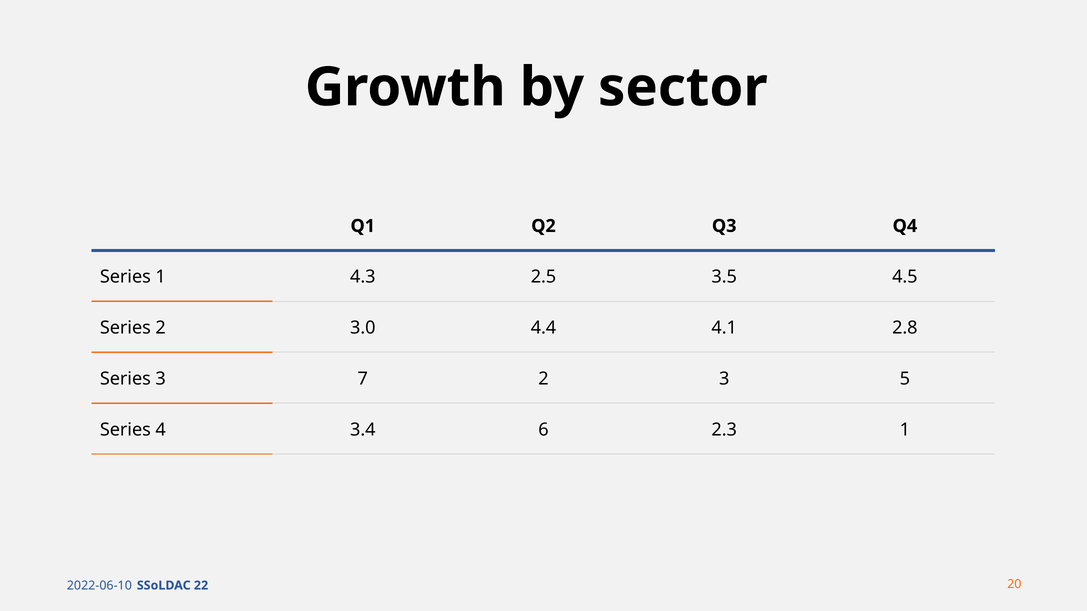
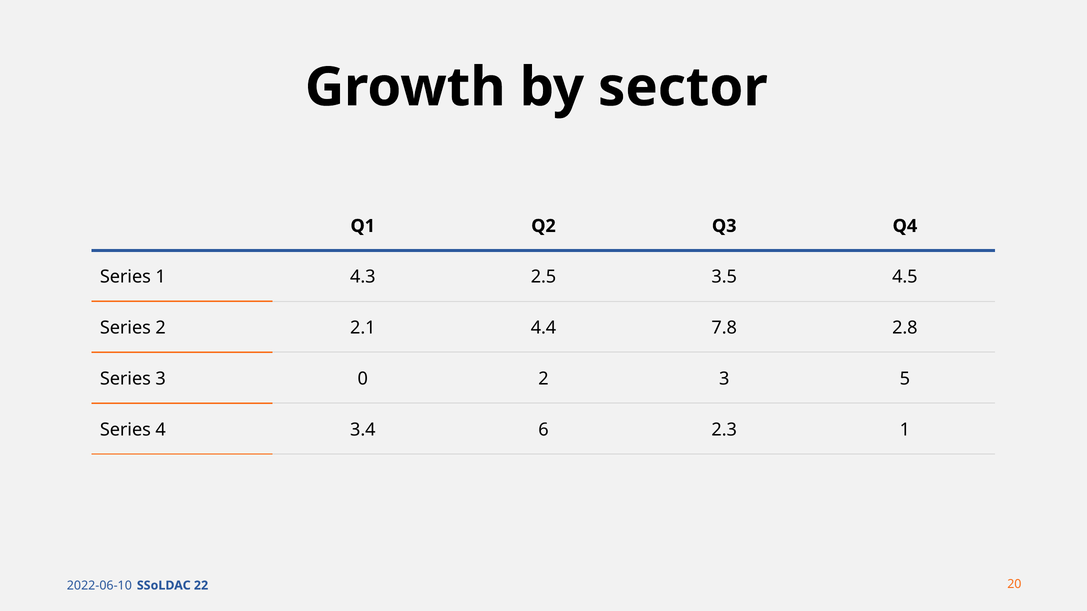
3.0: 3.0 -> 2.1
4.1: 4.1 -> 7.8
7: 7 -> 0
